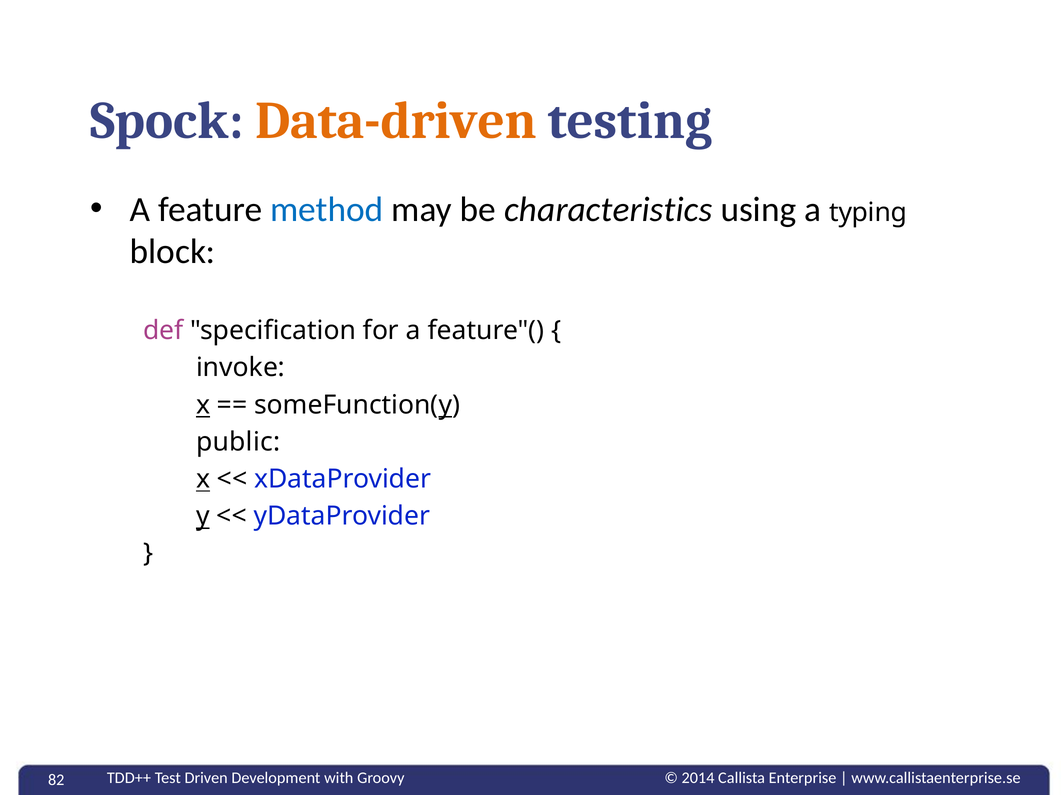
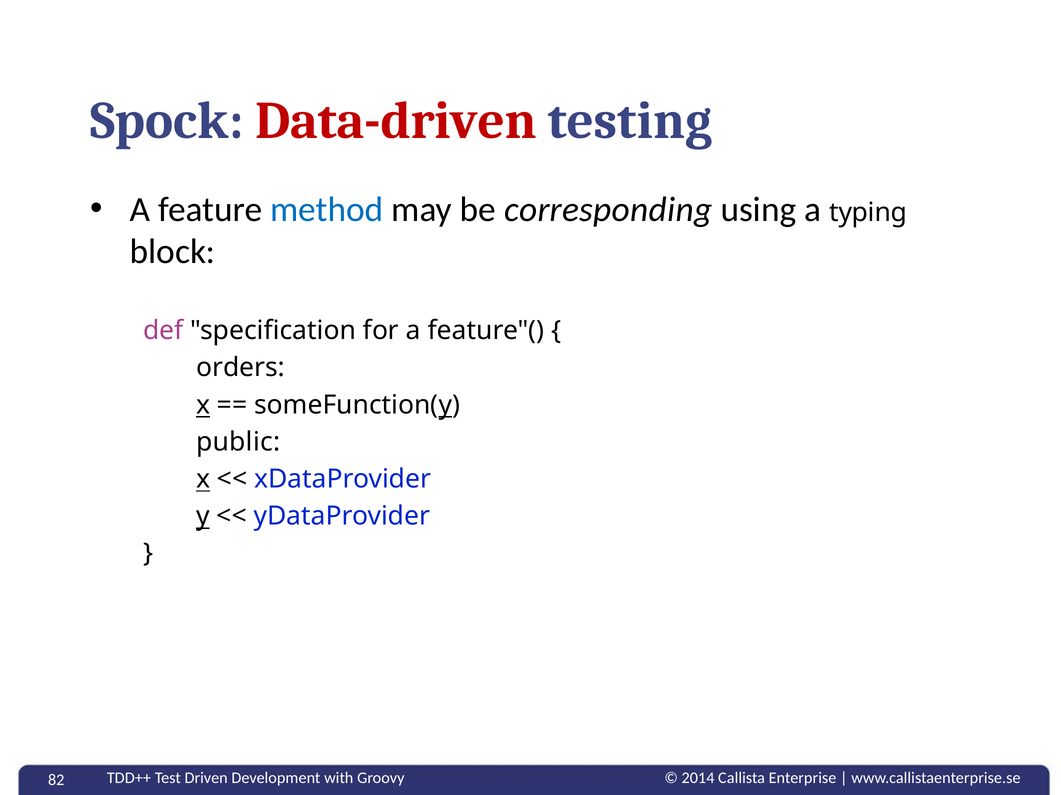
Data-driven colour: orange -> red
characteristics: characteristics -> corresponding
invoke: invoke -> orders
